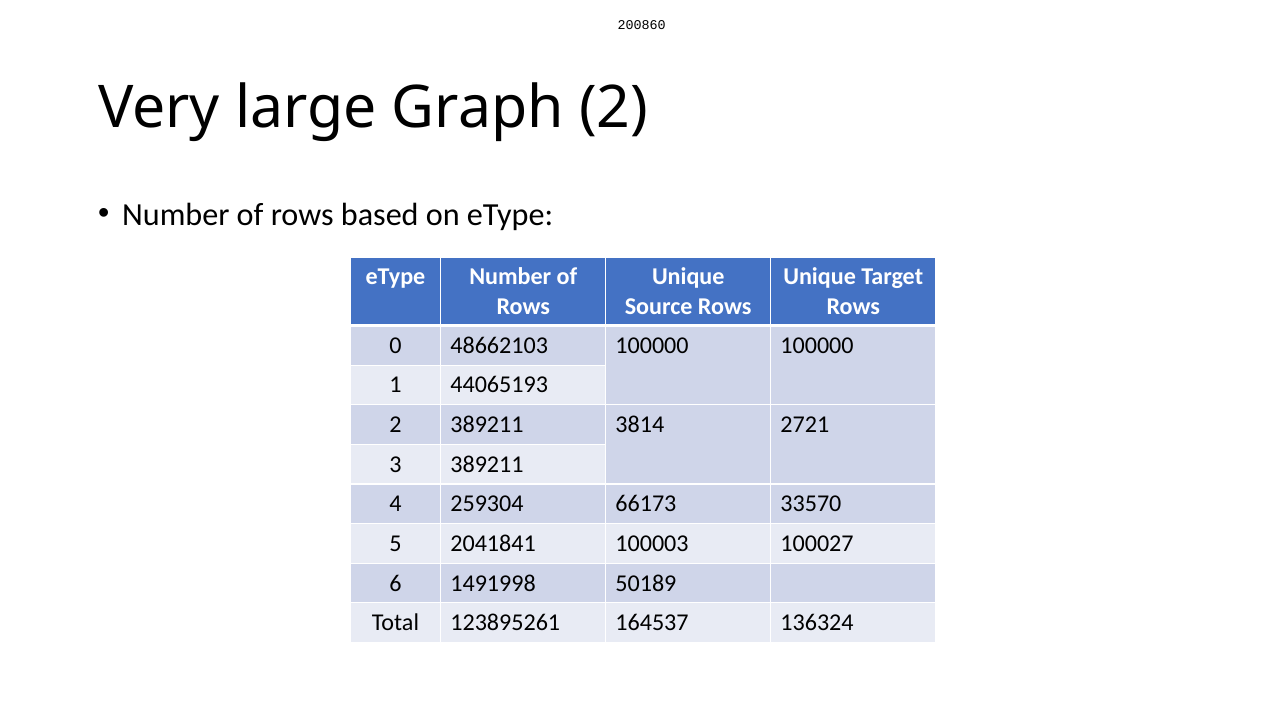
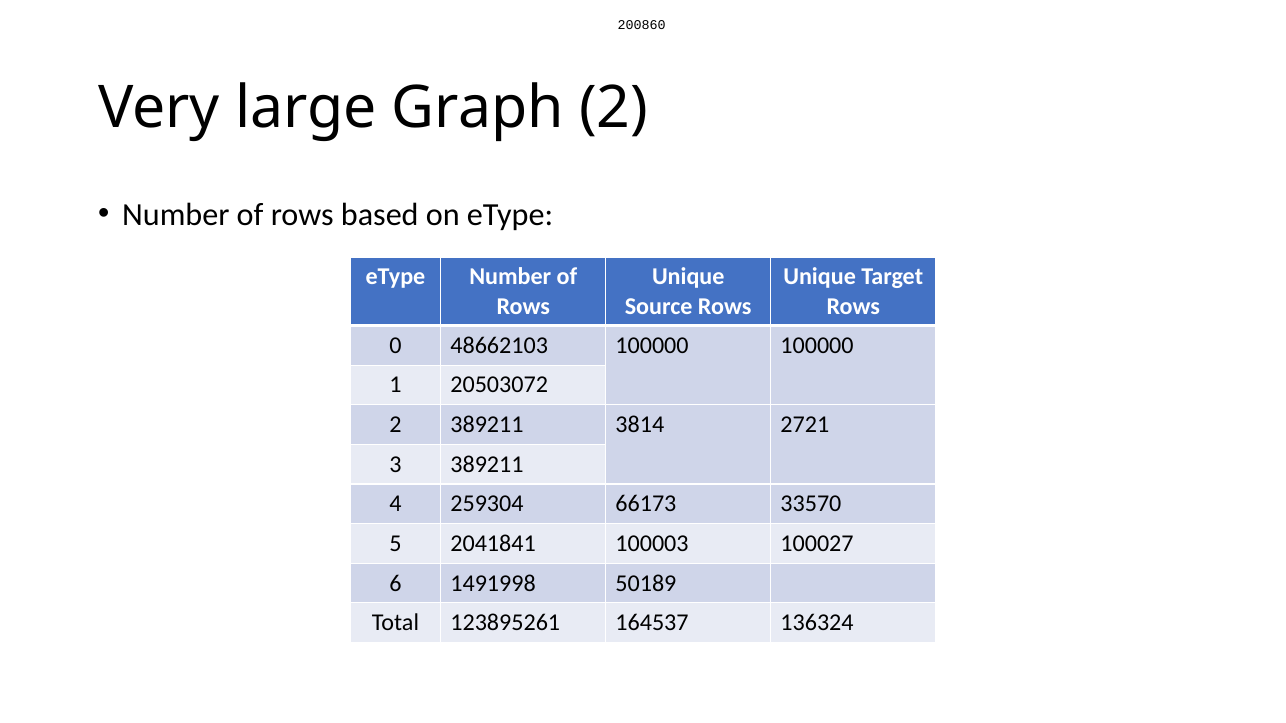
44065193: 44065193 -> 20503072
